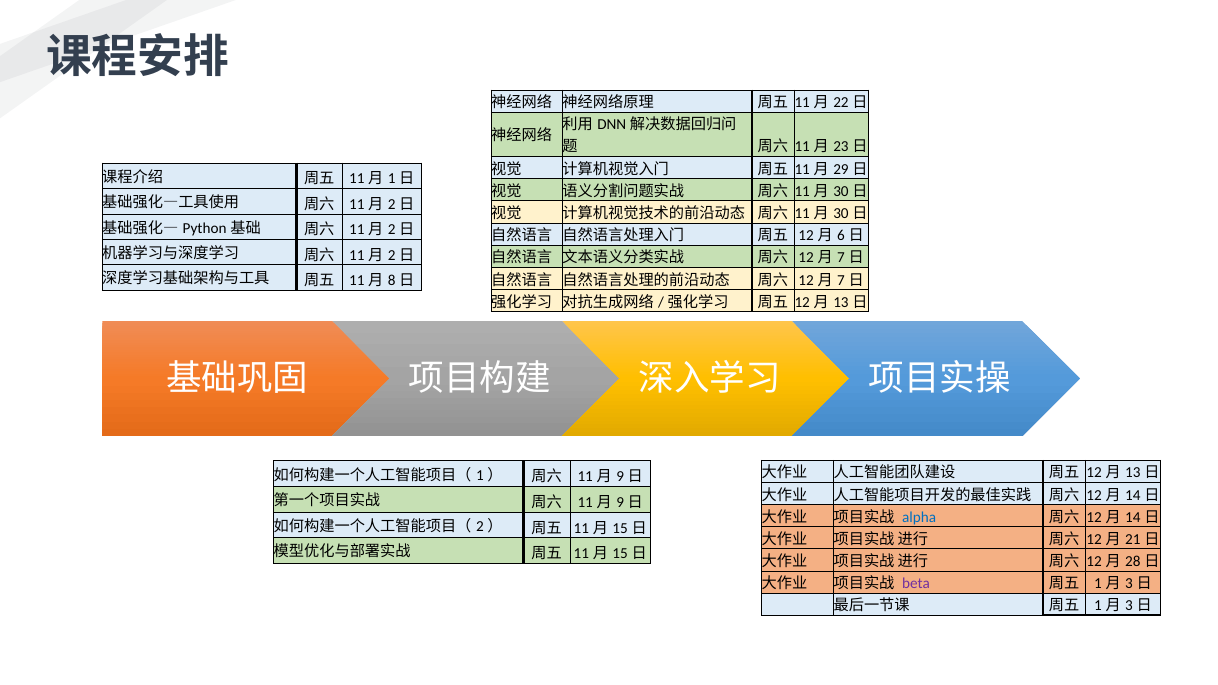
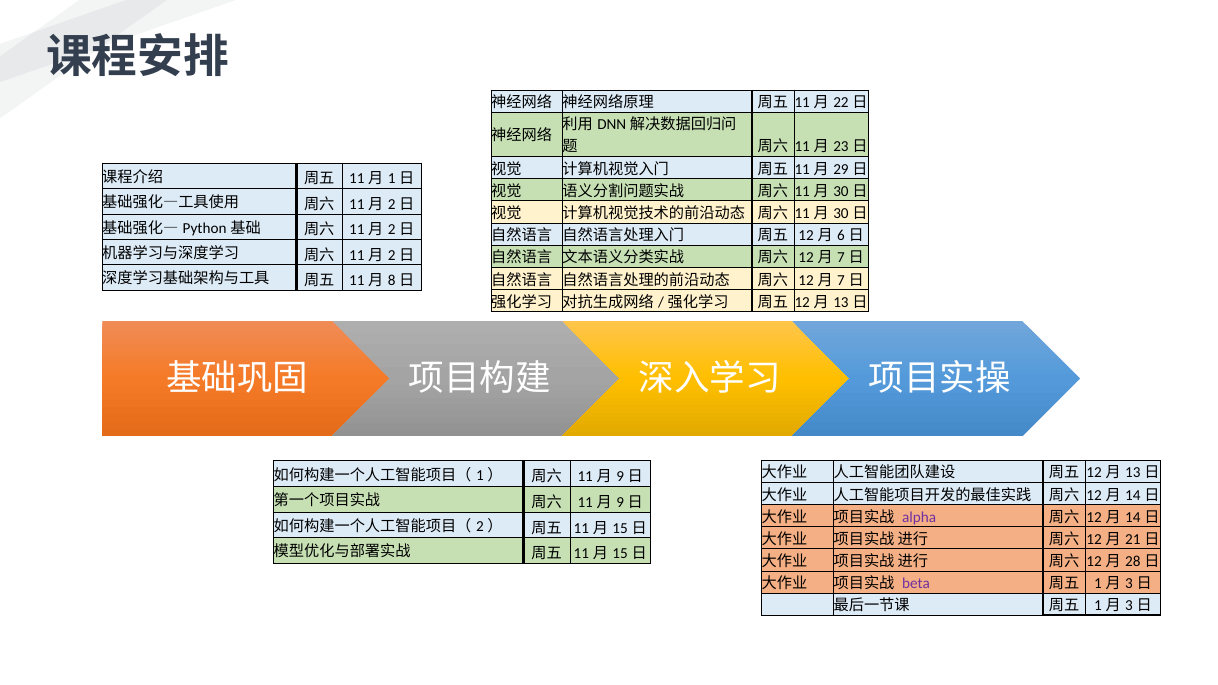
alpha colour: blue -> purple
